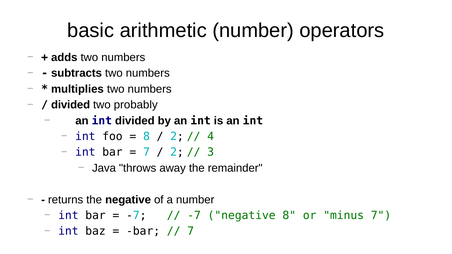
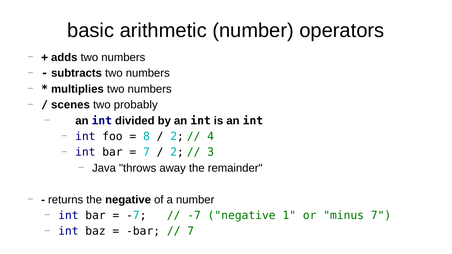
divided at (71, 105): divided -> scenes
negative 8: 8 -> 1
